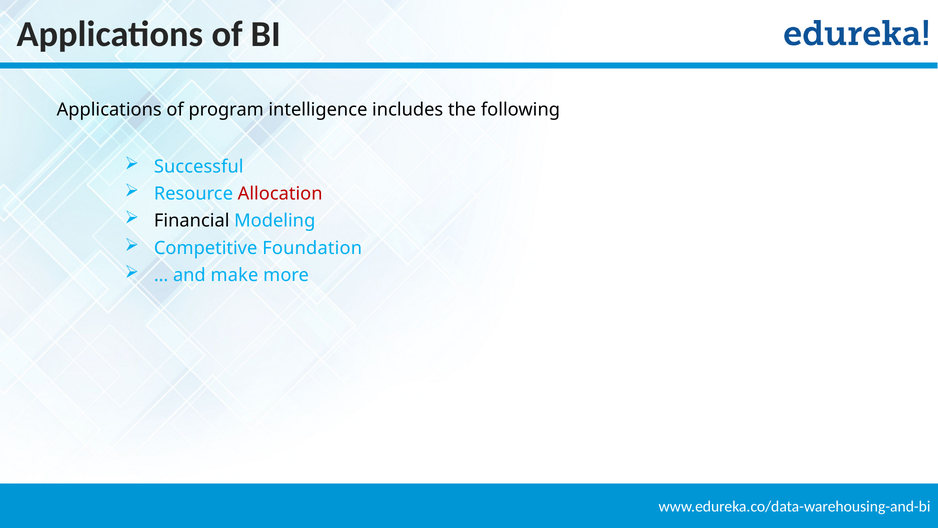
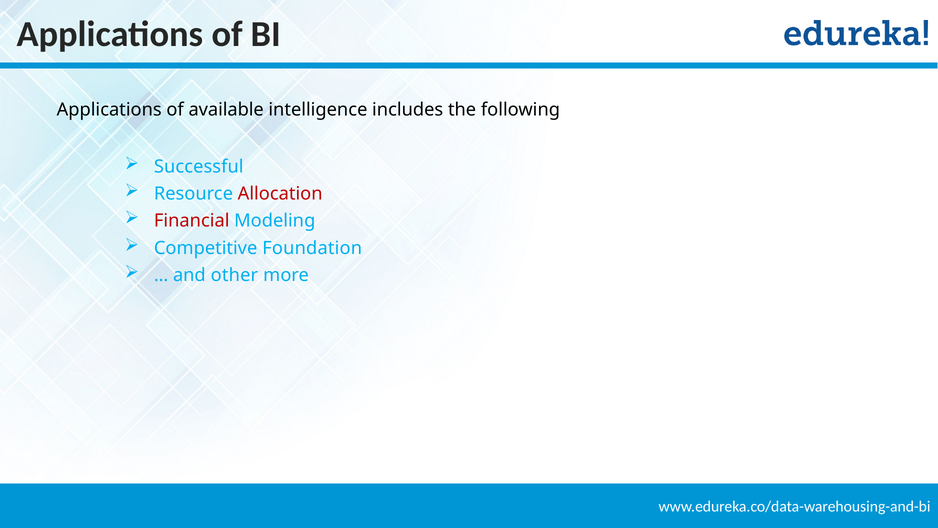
program: program -> available
Financial colour: black -> red
make: make -> other
